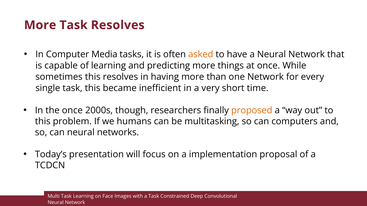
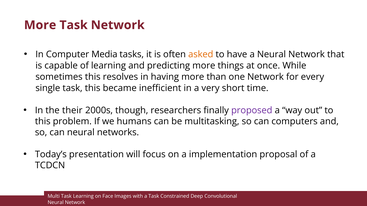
Task Resolves: Resolves -> Network
the once: once -> their
proposed colour: orange -> purple
